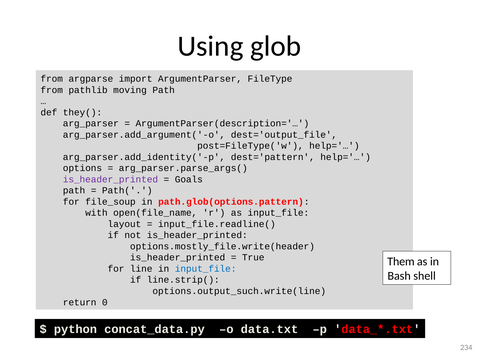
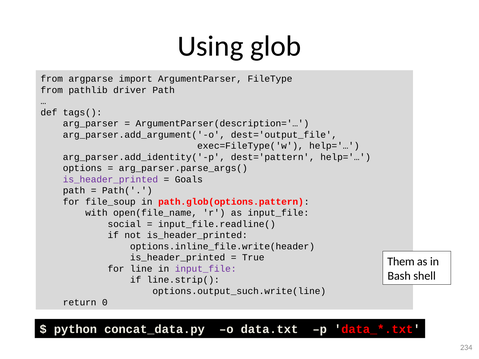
moving: moving -> driver
they(: they( -> tags(
post=FileType('w: post=FileType('w -> exec=FileType('w
layout: layout -> social
options.mostly_file.write(header: options.mostly_file.write(header -> options.inline_file.write(header
input_file at (206, 269) colour: blue -> purple
